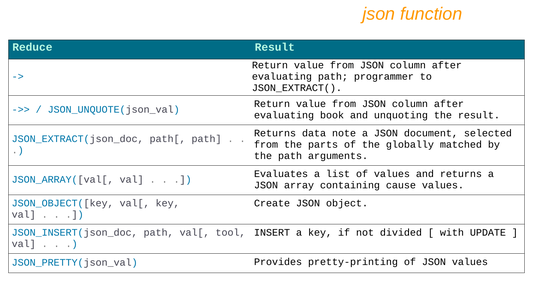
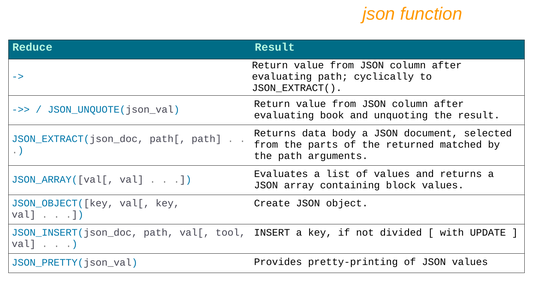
programmer: programmer -> cyclically
note: note -> body
globally: globally -> returned
cause: cause -> block
